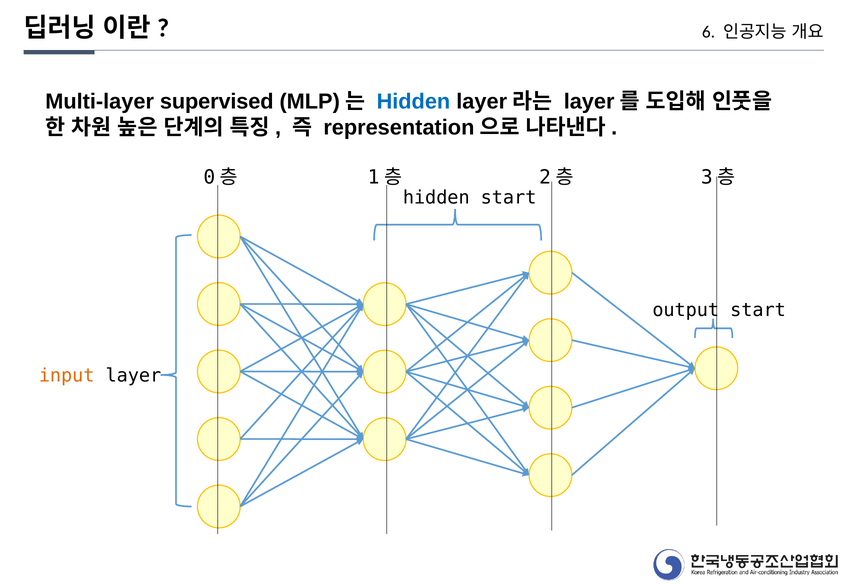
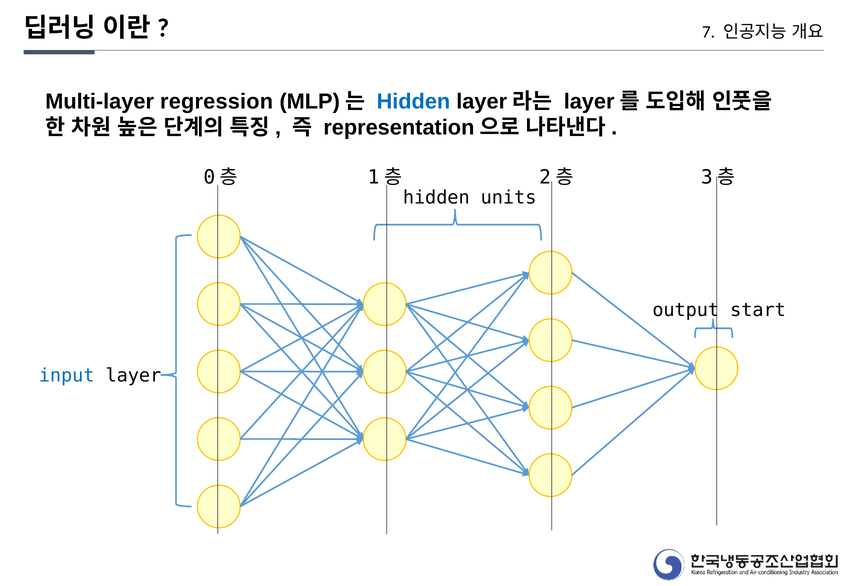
6: 6 -> 7
supervised: supervised -> regression
hidden start: start -> units
input colour: orange -> blue
